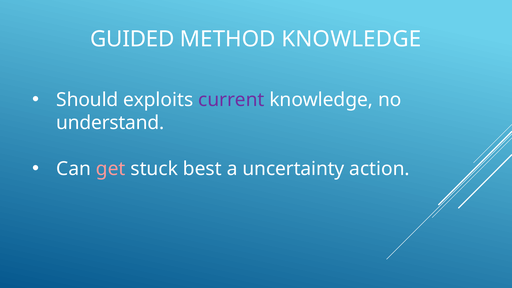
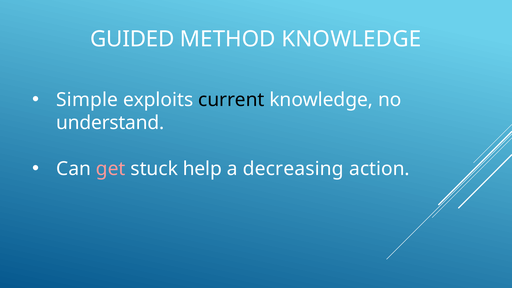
Should: Should -> Simple
current colour: purple -> black
best: best -> help
uncertainty: uncertainty -> decreasing
